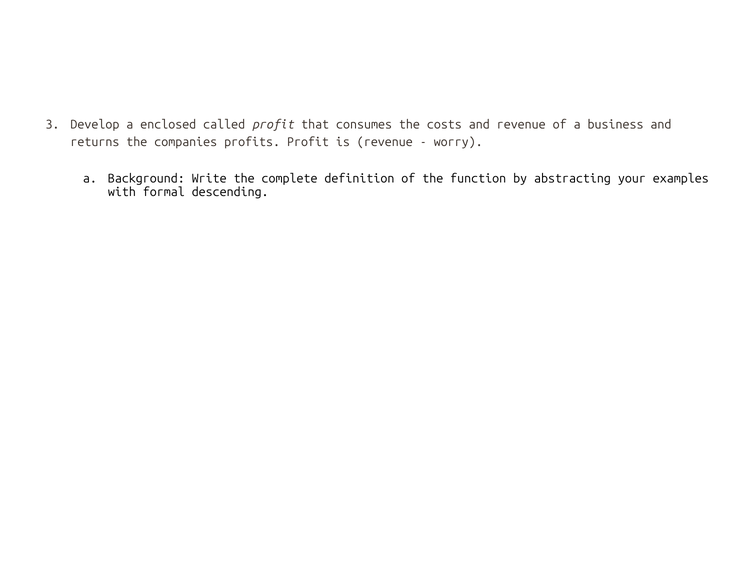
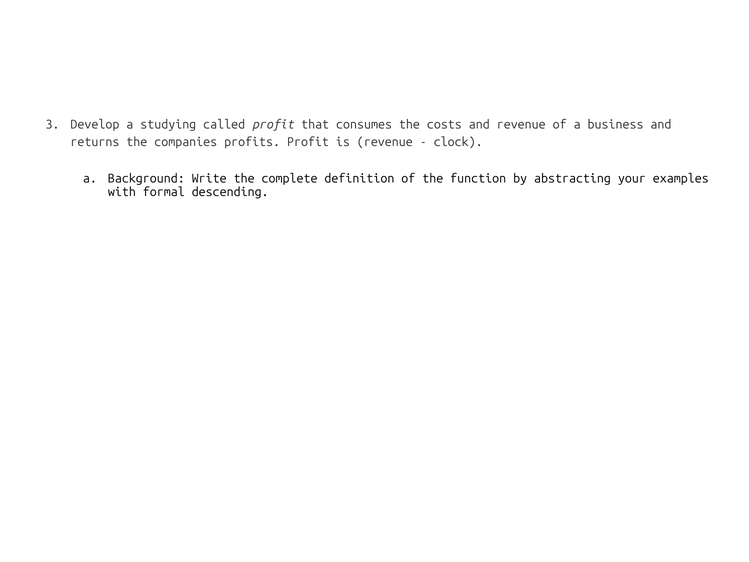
enclosed: enclosed -> studying
worry: worry -> clock
